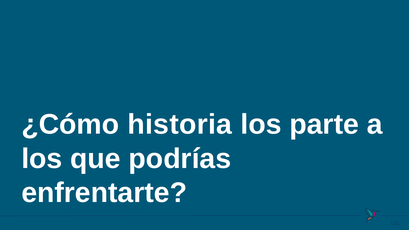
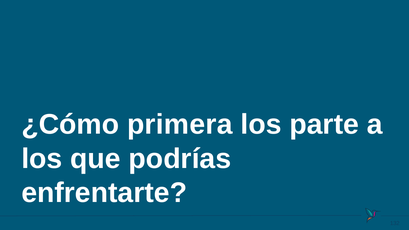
historia: historia -> primera
